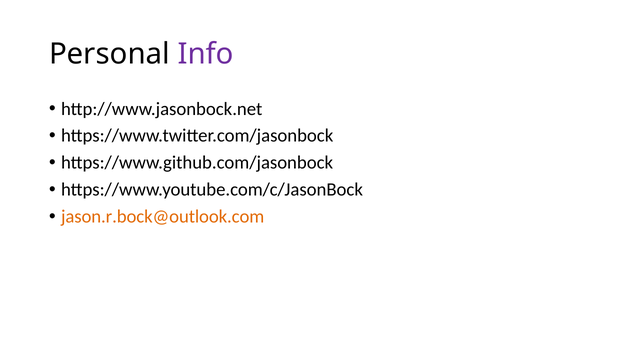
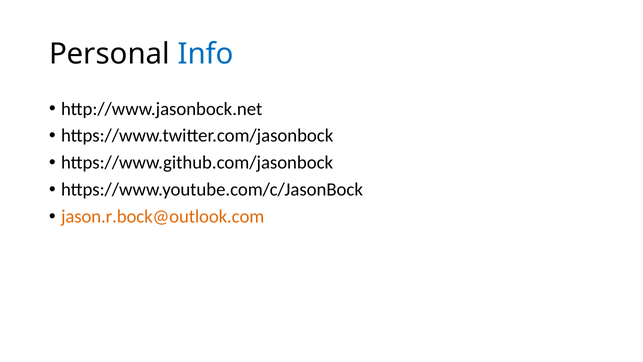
Info colour: purple -> blue
